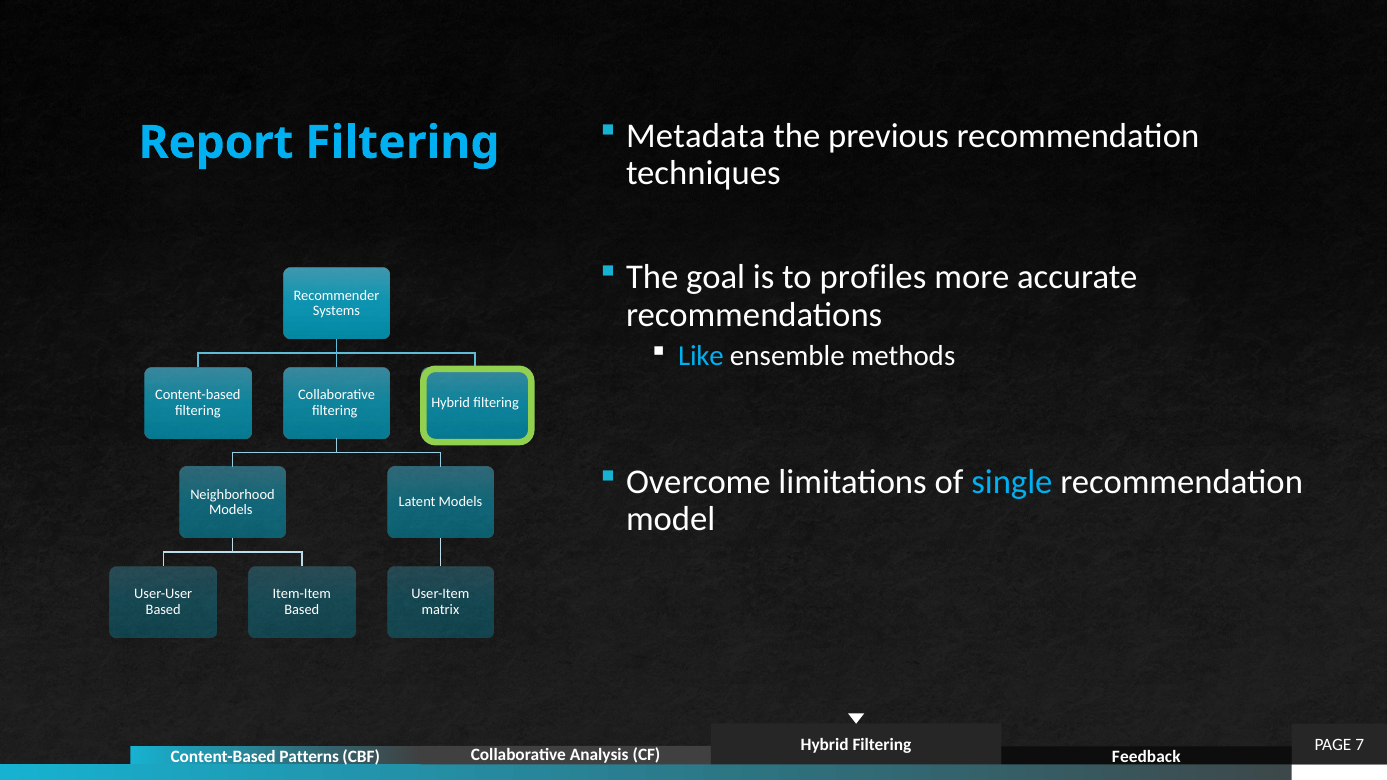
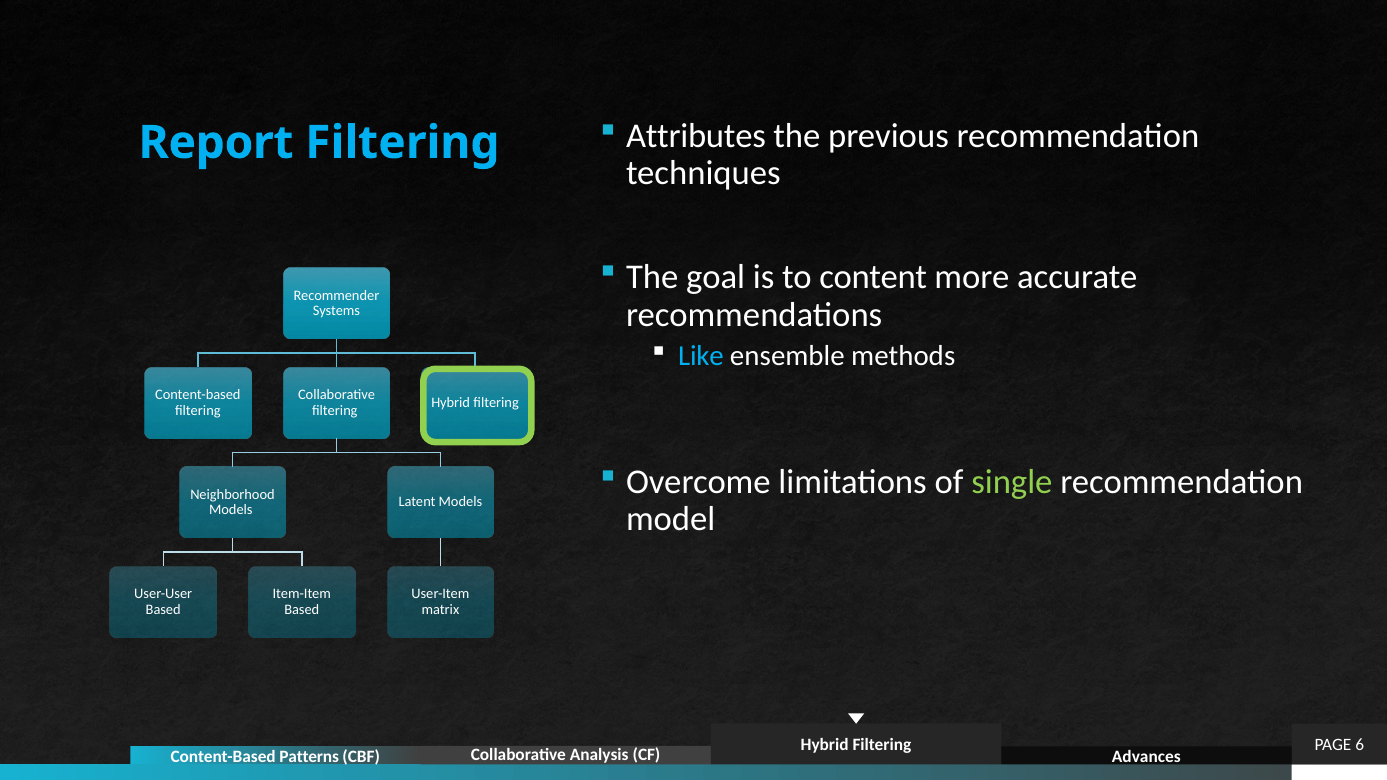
Metadata: Metadata -> Attributes
profiles: profiles -> content
single colour: light blue -> light green
7: 7 -> 6
Feedback: Feedback -> Advances
